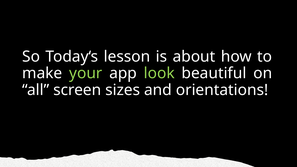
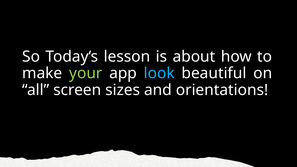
look colour: light green -> light blue
